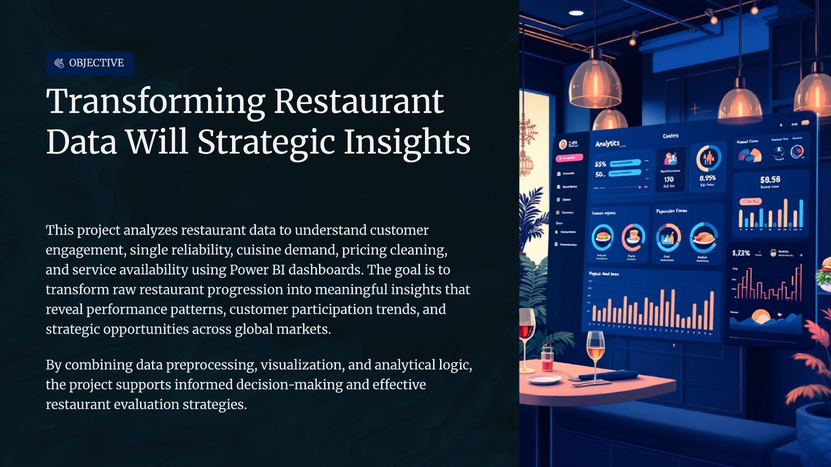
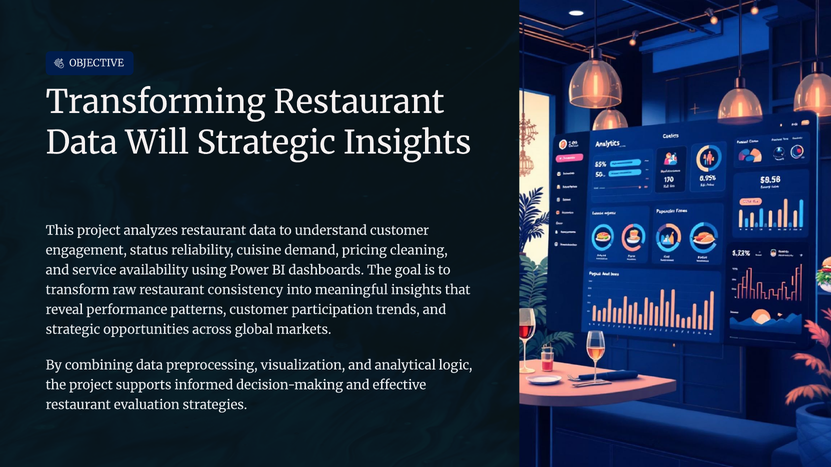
single: single -> status
progression: progression -> consistency
